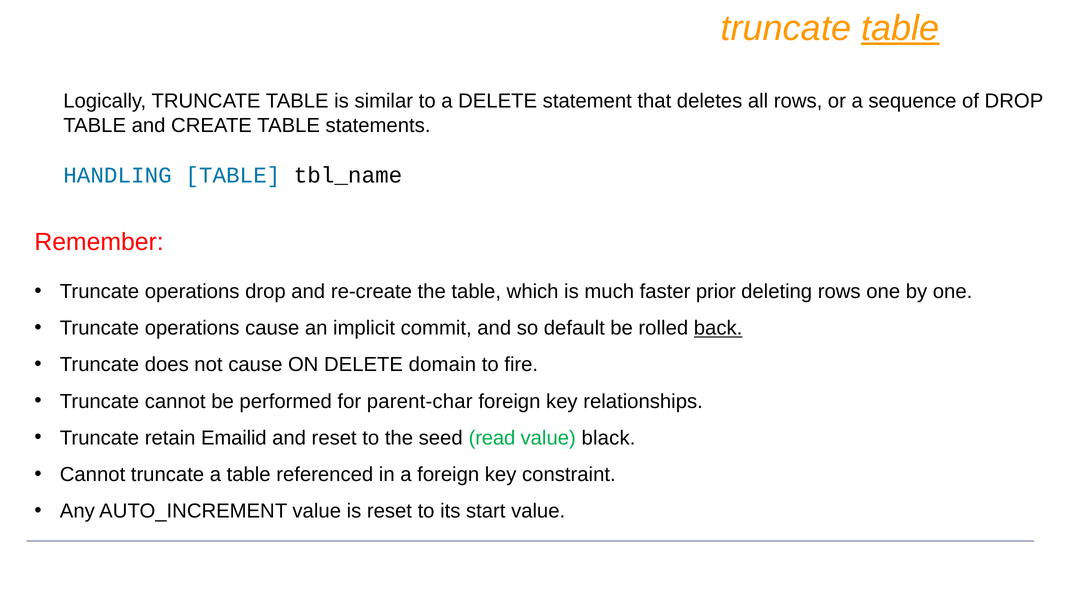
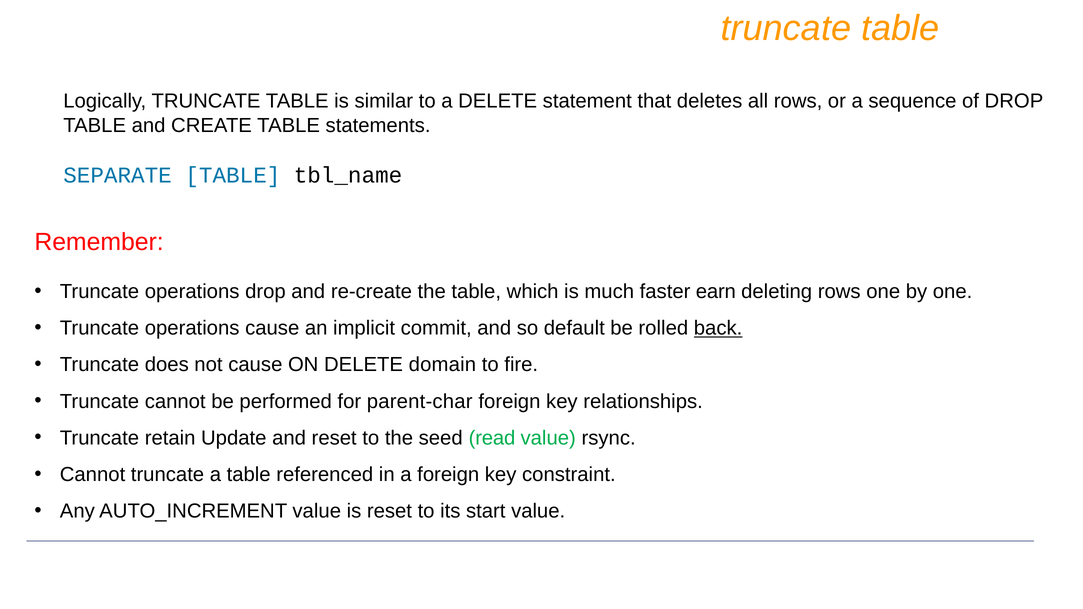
table at (900, 28) underline: present -> none
HANDLING: HANDLING -> SEPARATE
prior: prior -> earn
Emailid: Emailid -> Update
black: black -> rsync
